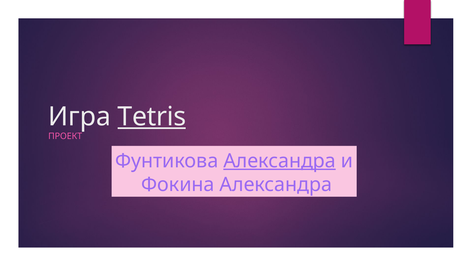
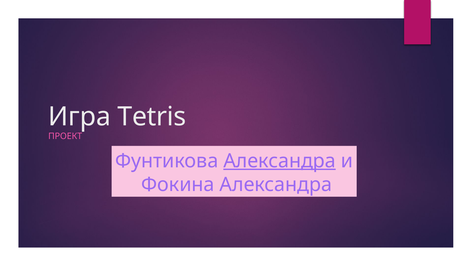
Tetris underline: present -> none
